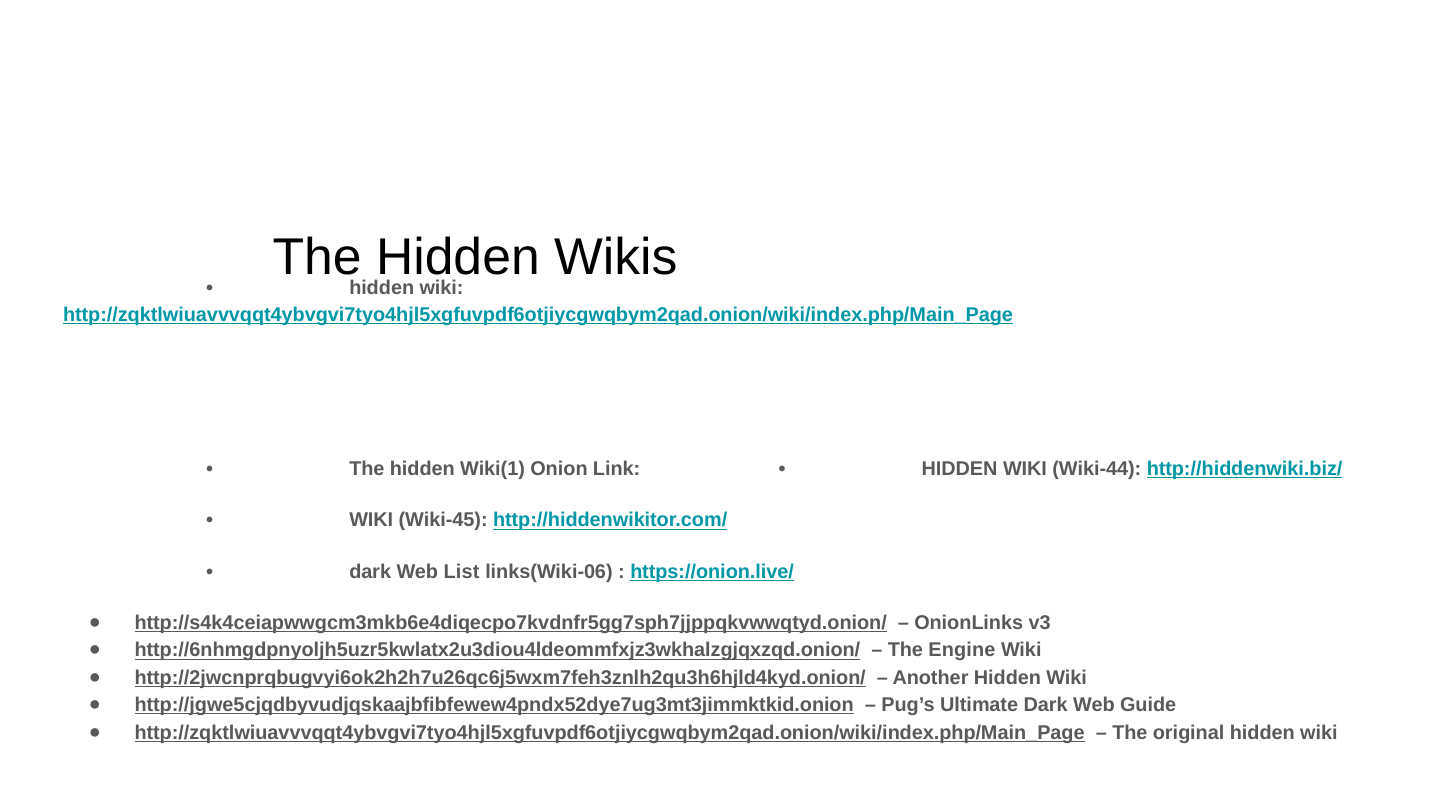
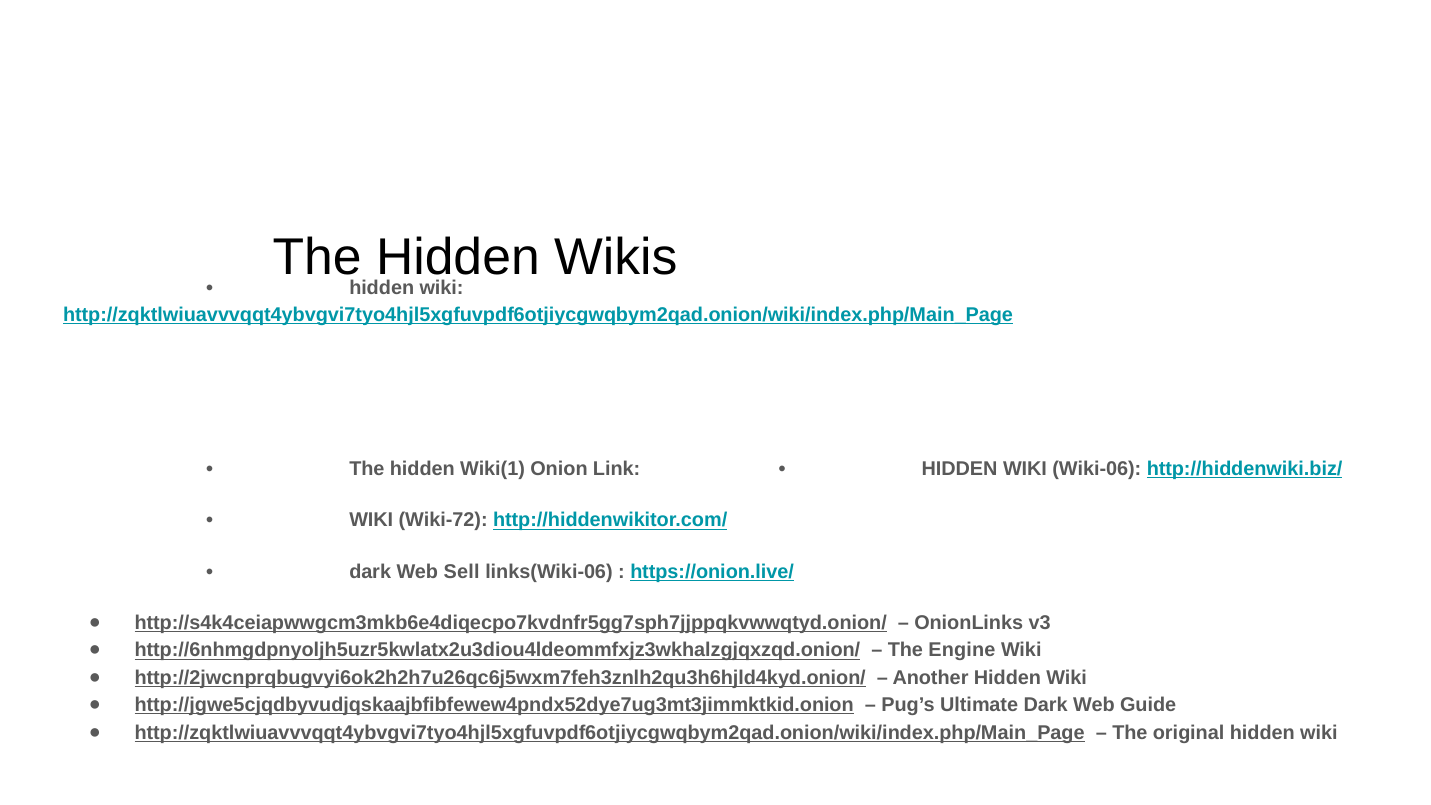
Wiki-44: Wiki-44 -> Wiki-06
Wiki-45: Wiki-45 -> Wiki-72
List: List -> Sell
